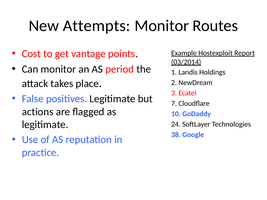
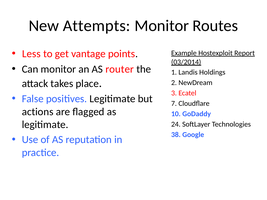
Cost: Cost -> Less
period: period -> router
